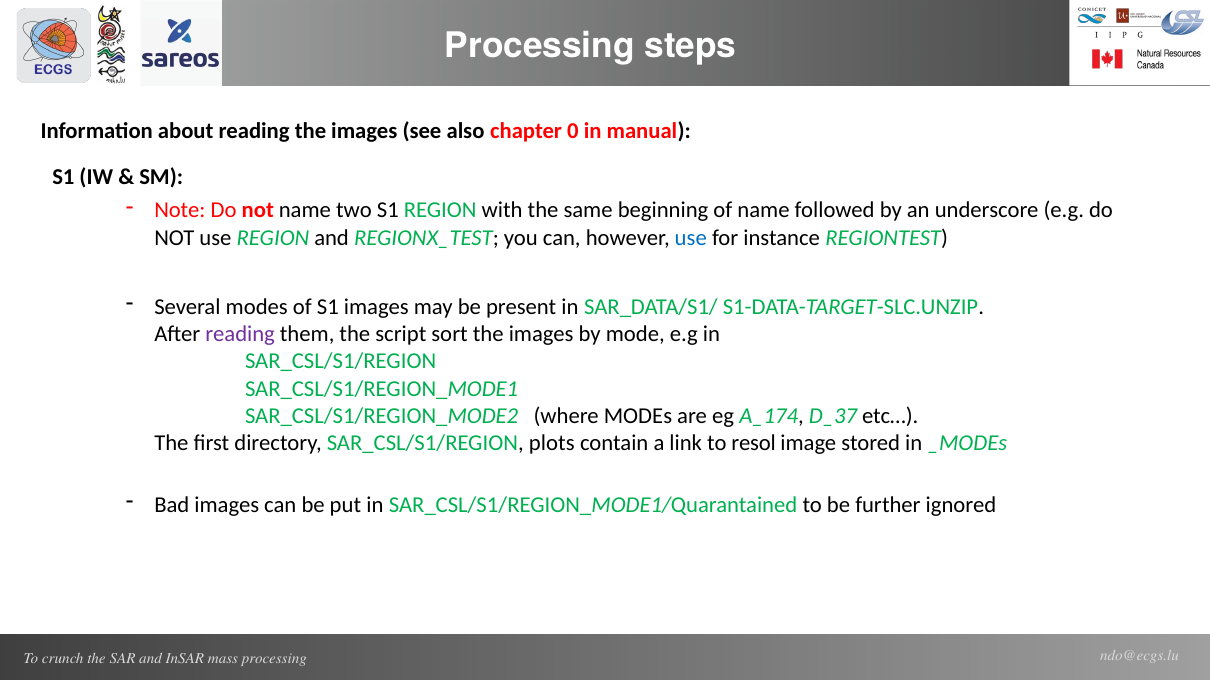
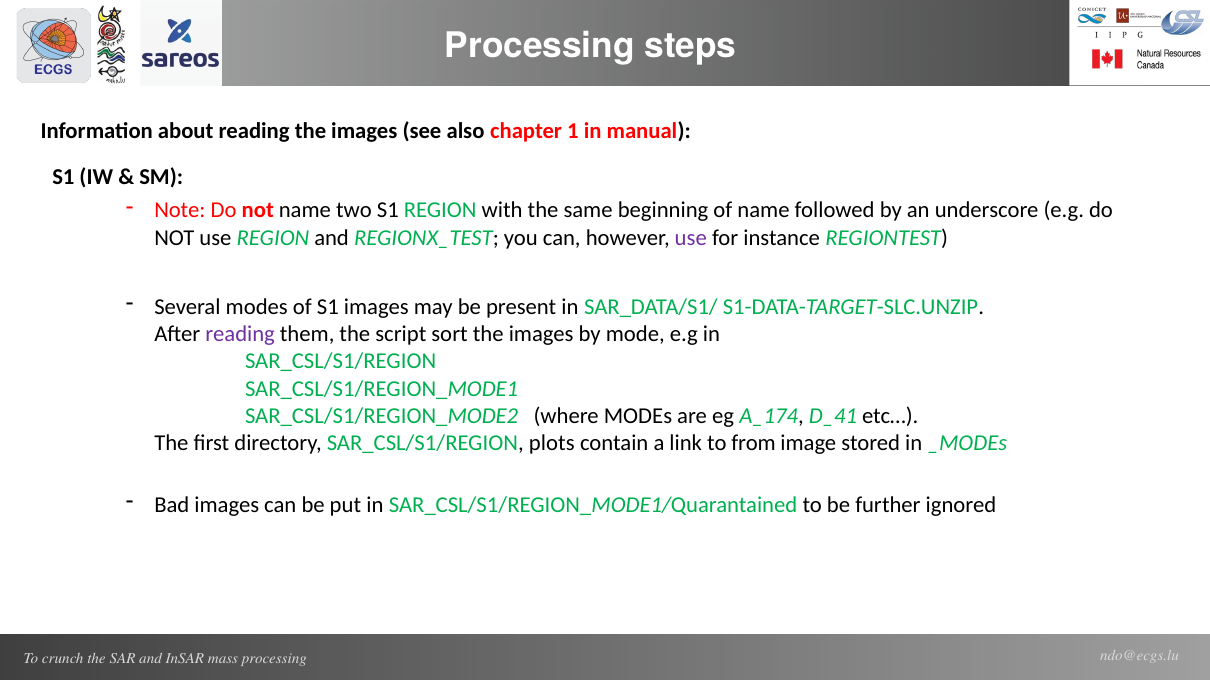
0: 0 -> 1
use at (691, 238) colour: blue -> purple
D_37: D_37 -> D_41
resol: resol -> from
